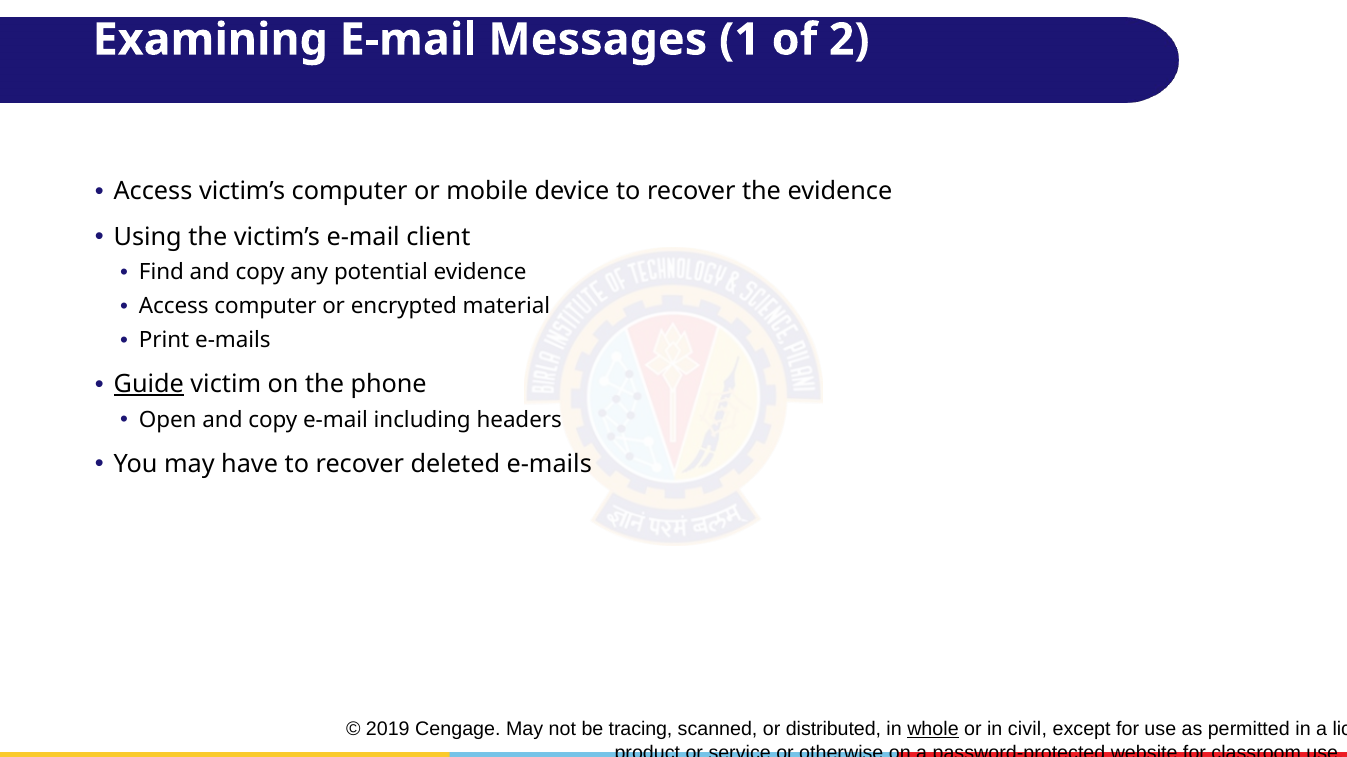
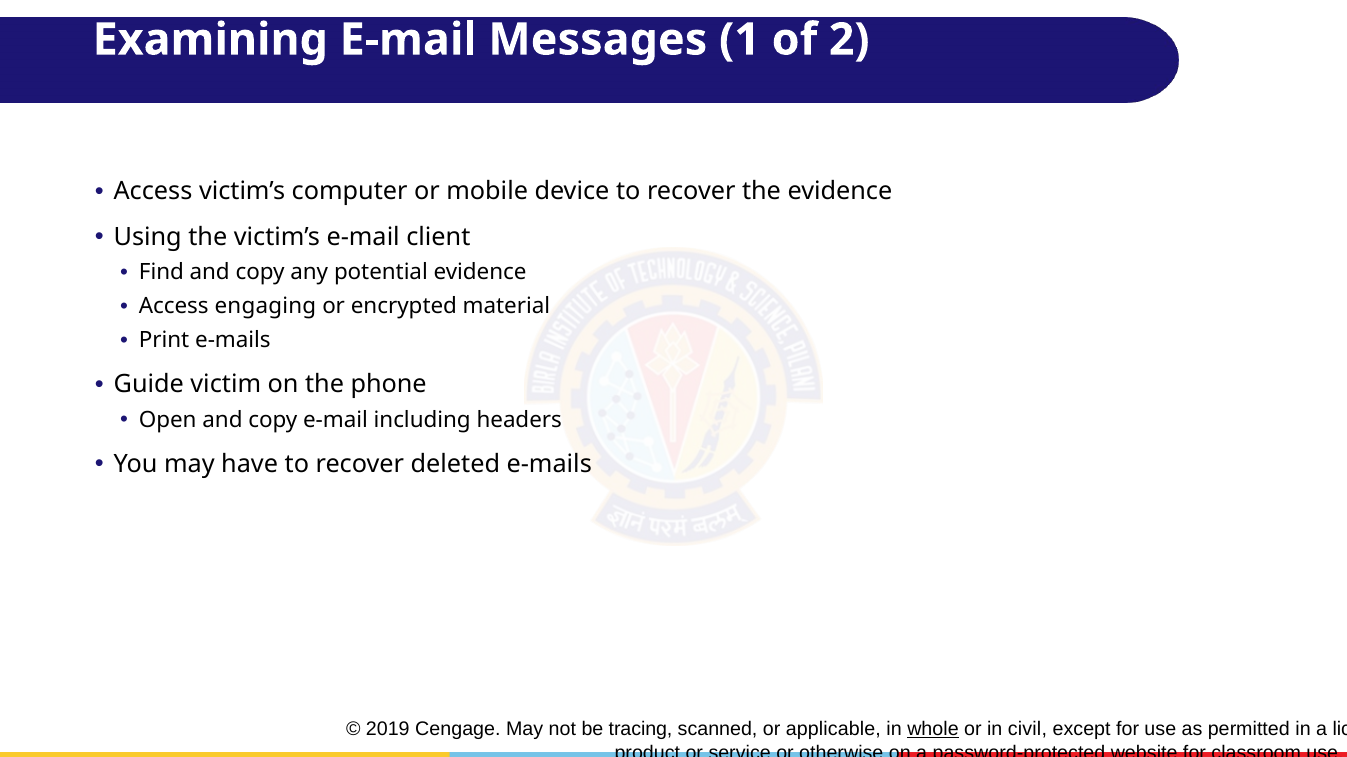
Access computer: computer -> engaging
Guide underline: present -> none
or distributed: distributed -> applicable
